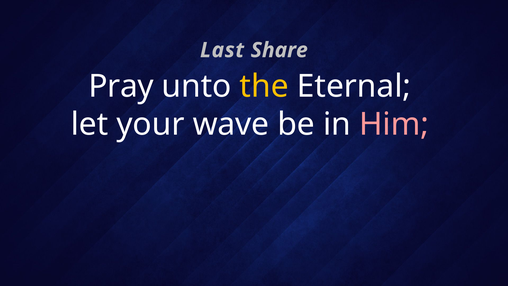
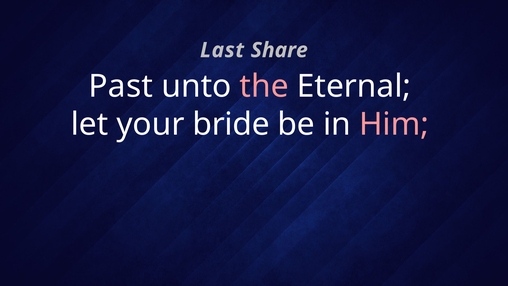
Pray: Pray -> Past
the colour: yellow -> pink
wave: wave -> bride
